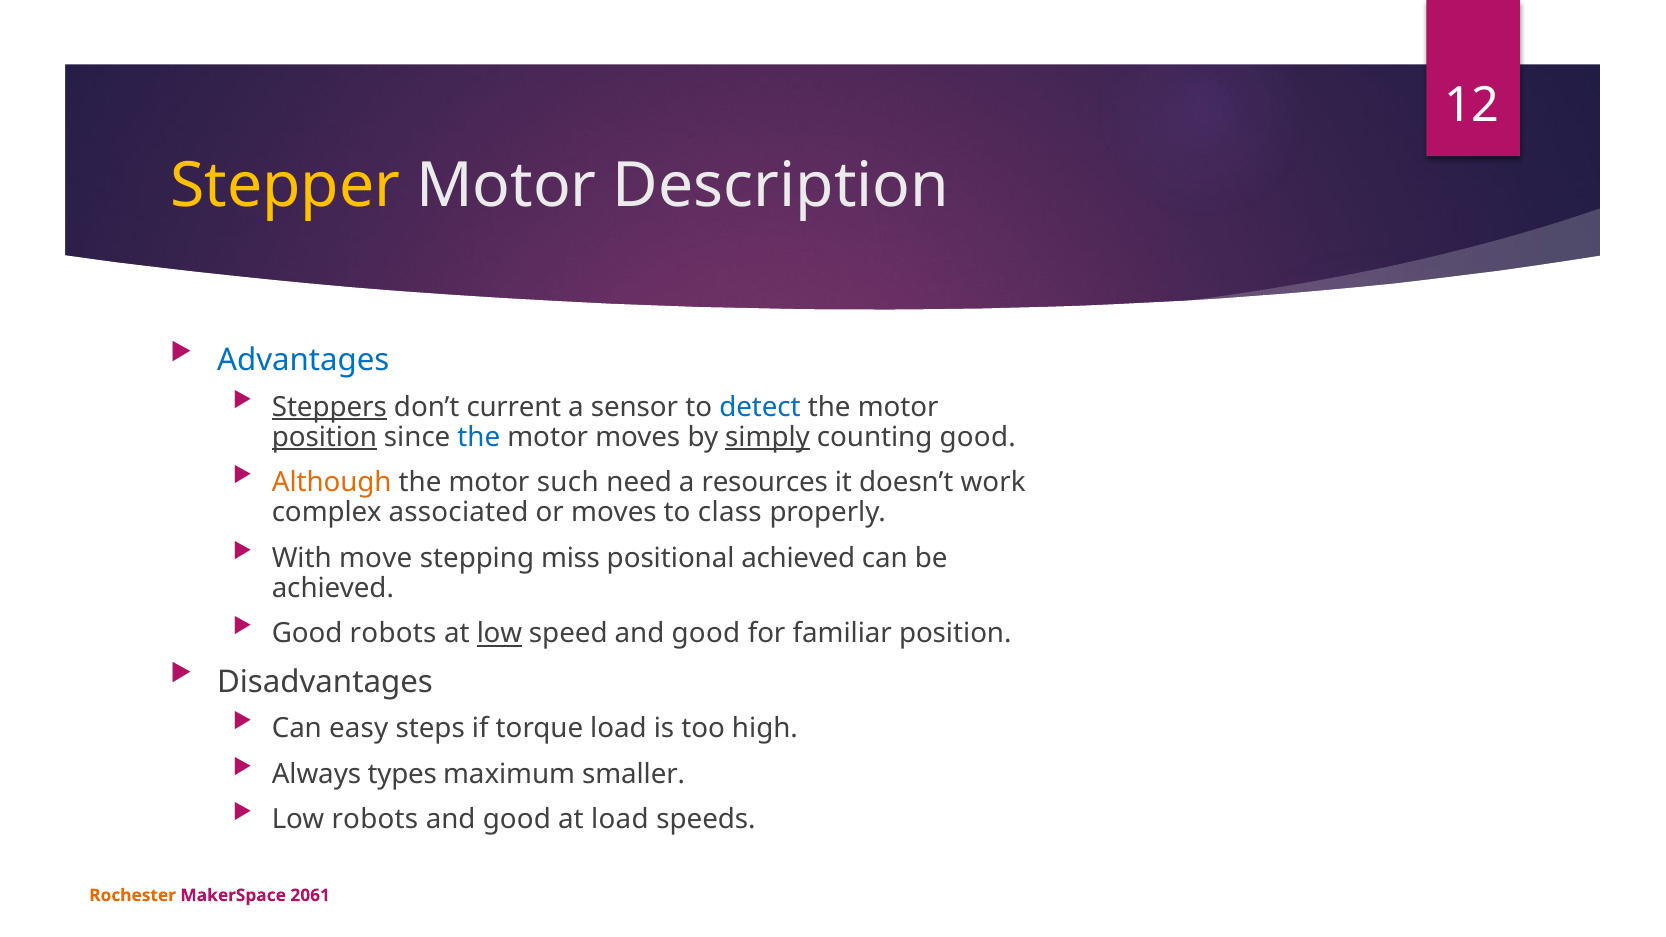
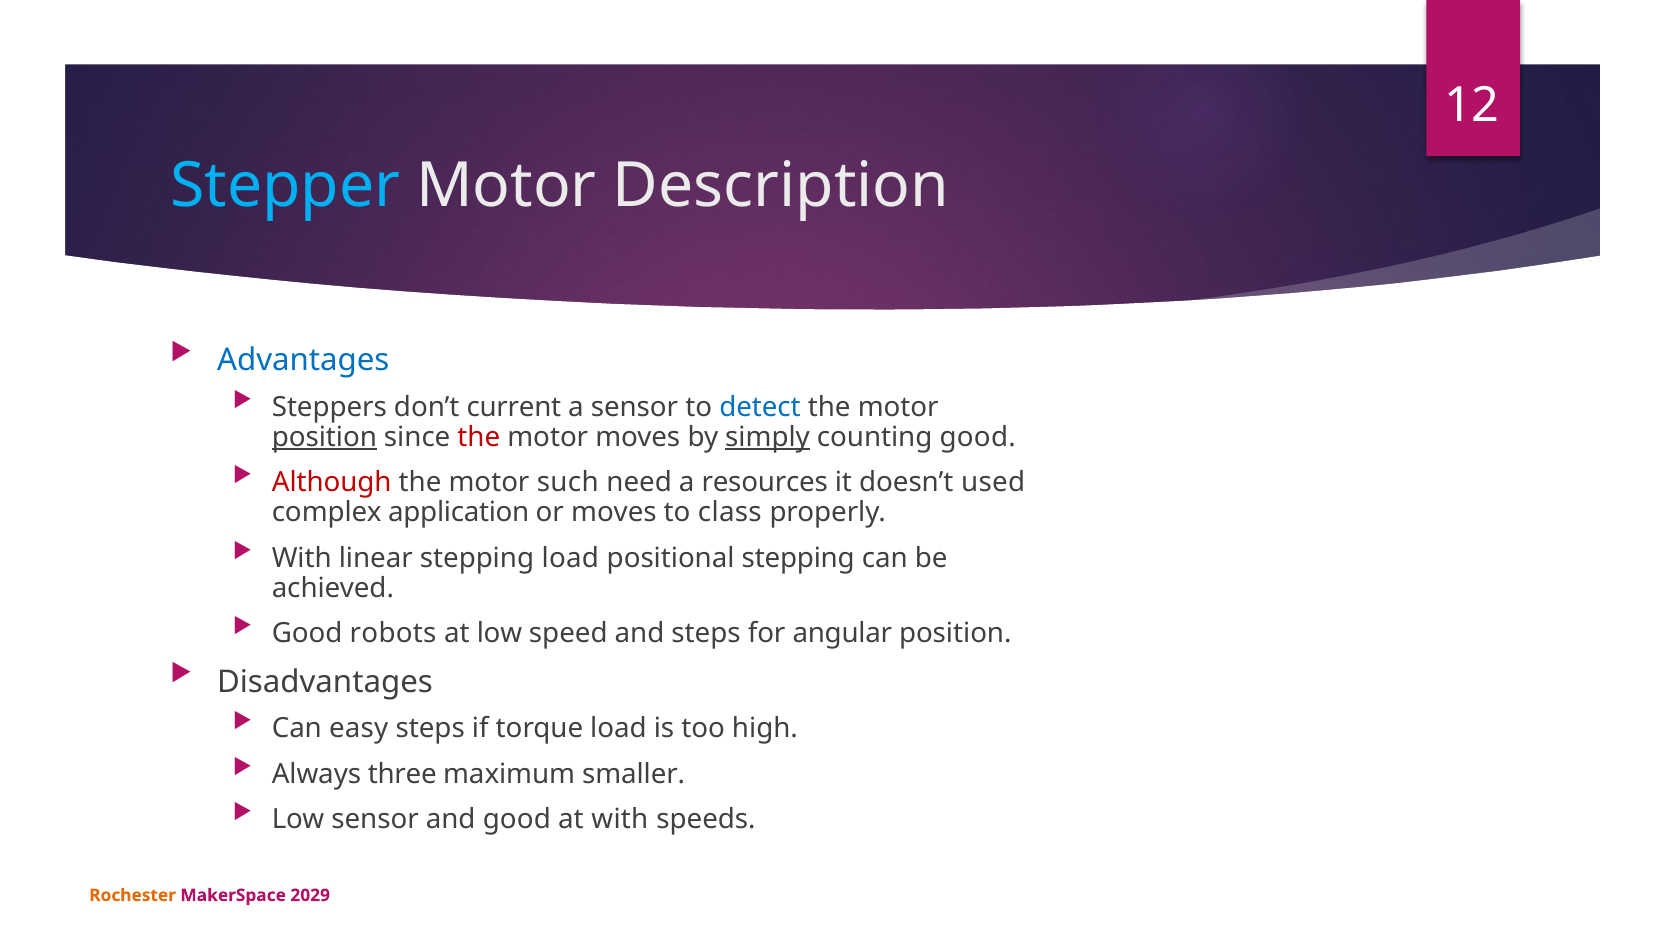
Stepper colour: yellow -> light blue
Steppers underline: present -> none
the at (479, 437) colour: blue -> red
Although colour: orange -> red
work: work -> used
associated: associated -> application
move: move -> linear
stepping miss: miss -> load
positional achieved: achieved -> stepping
low at (499, 634) underline: present -> none
speed and good: good -> steps
familiar: familiar -> angular
types: types -> three
Low robots: robots -> sensor
at load: load -> with
2061: 2061 -> 2029
